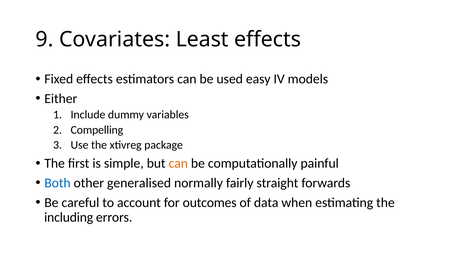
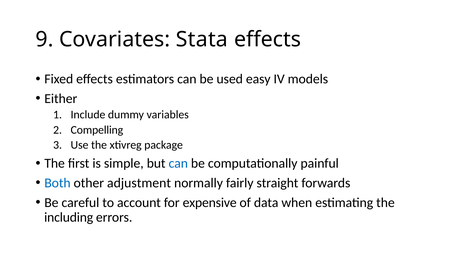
Least: Least -> Stata
can at (178, 163) colour: orange -> blue
generalised: generalised -> adjustment
outcomes: outcomes -> expensive
